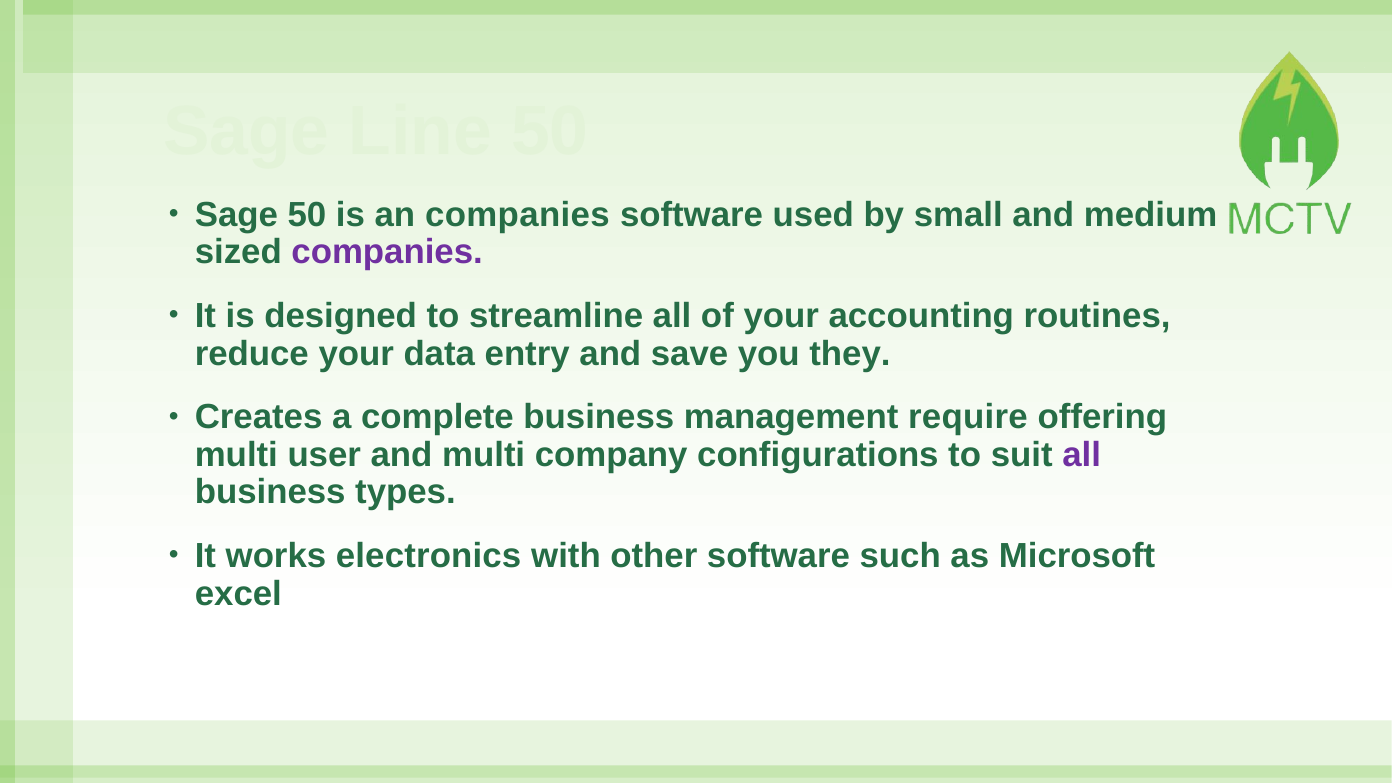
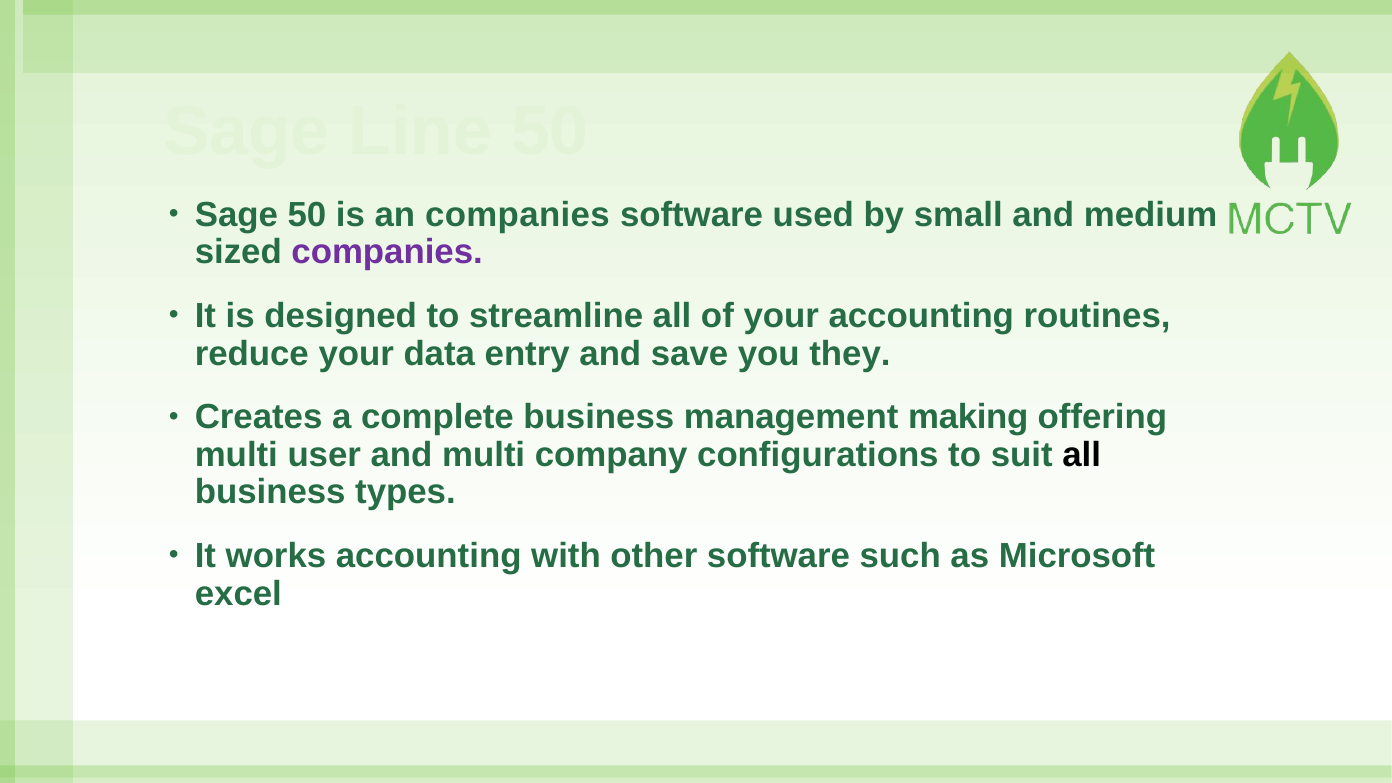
require: require -> making
all at (1082, 455) colour: purple -> black
works electronics: electronics -> accounting
